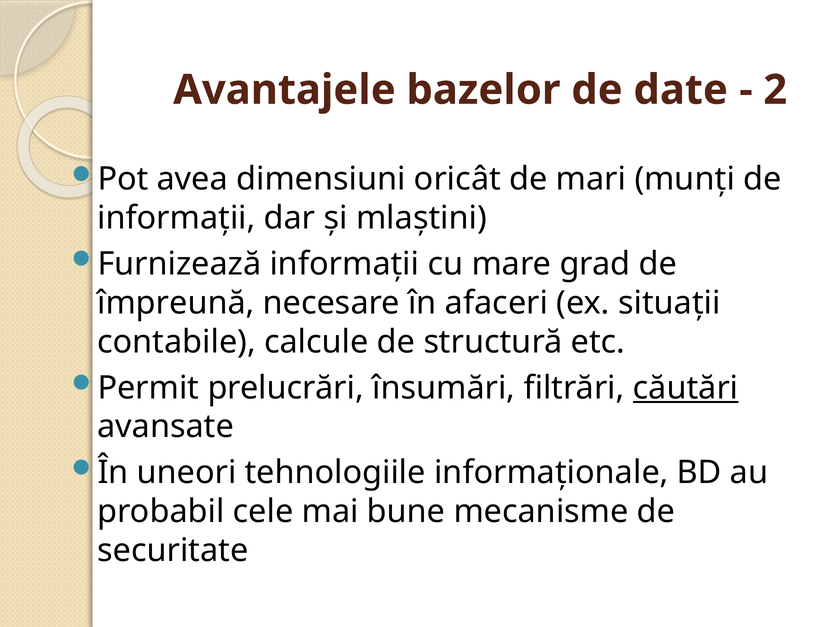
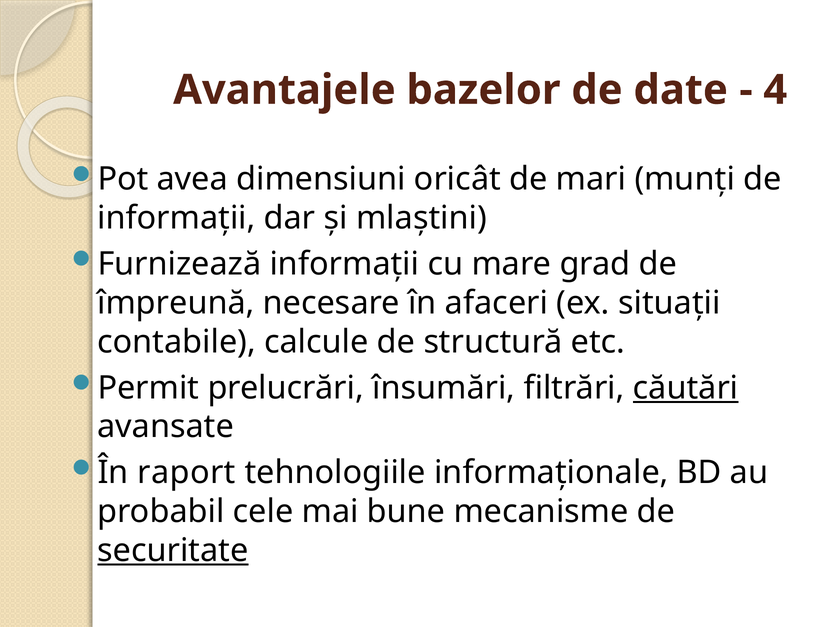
2: 2 -> 4
uneori: uneori -> raport
securitate underline: none -> present
